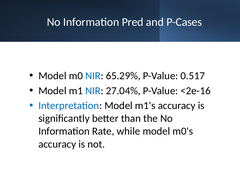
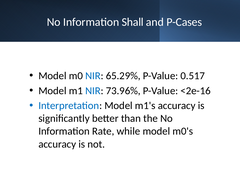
Pred: Pred -> Shall
27.04%: 27.04% -> 73.96%
